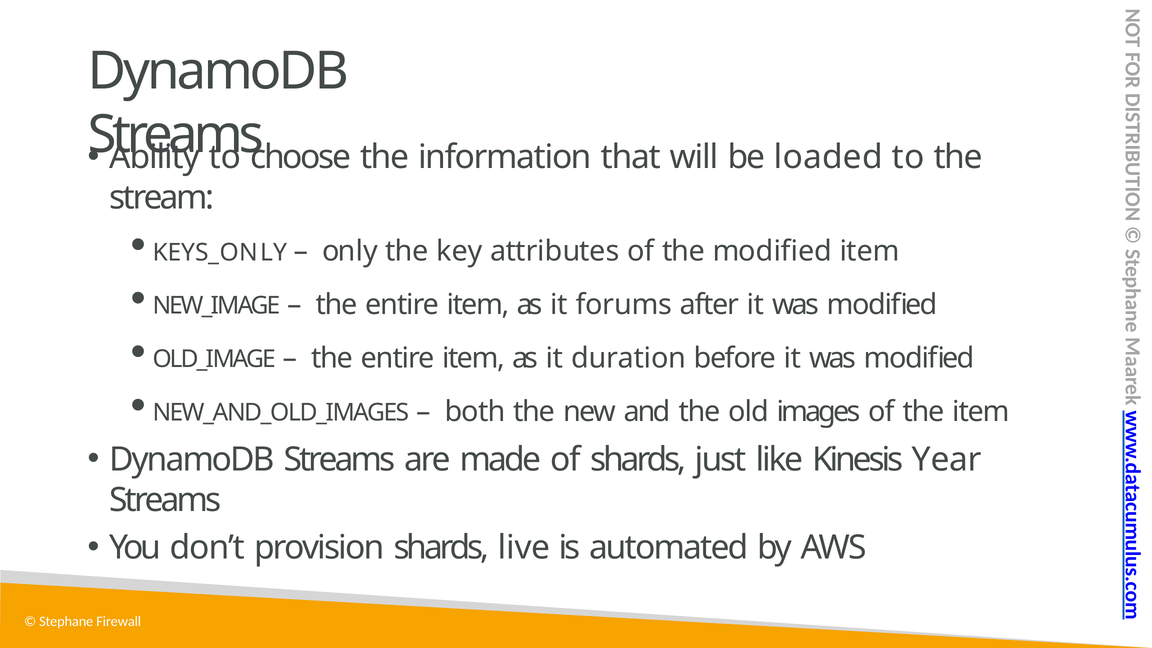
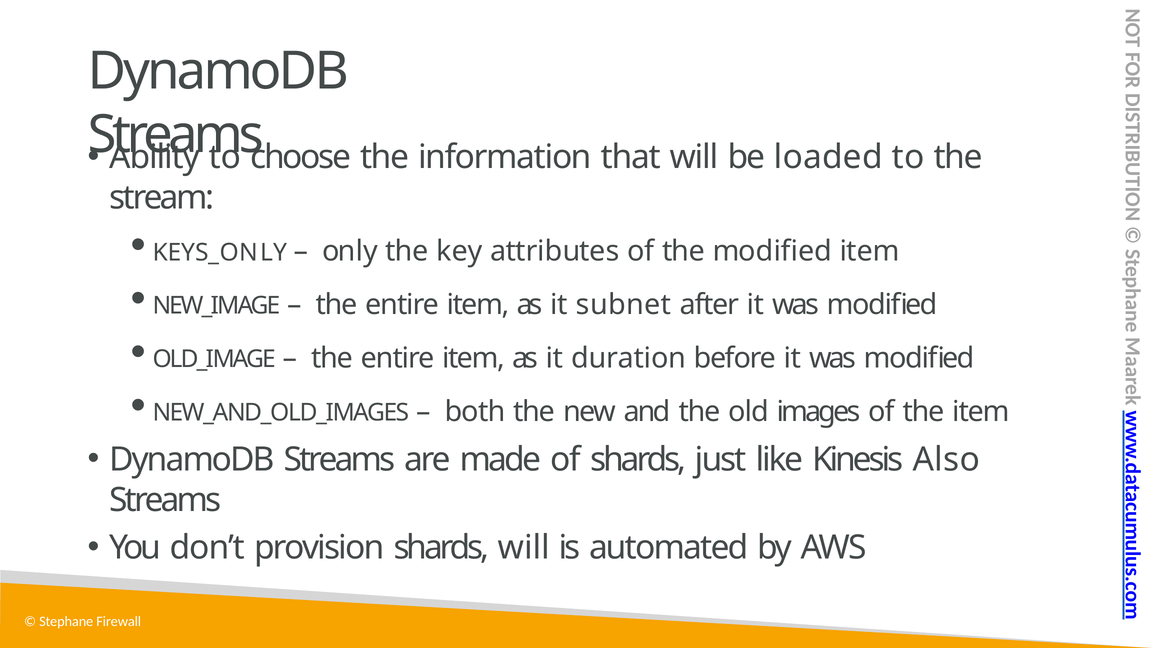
forums: forums -> subnet
Year: Year -> Also
shards live: live -> will
